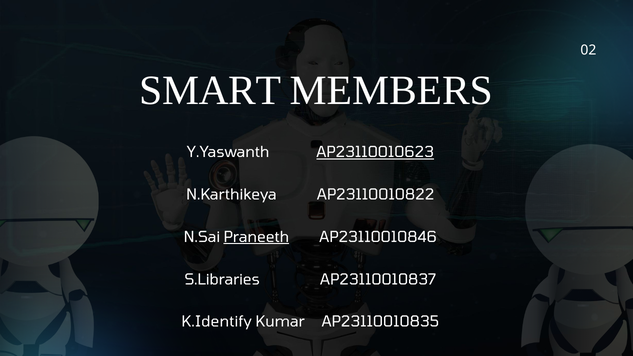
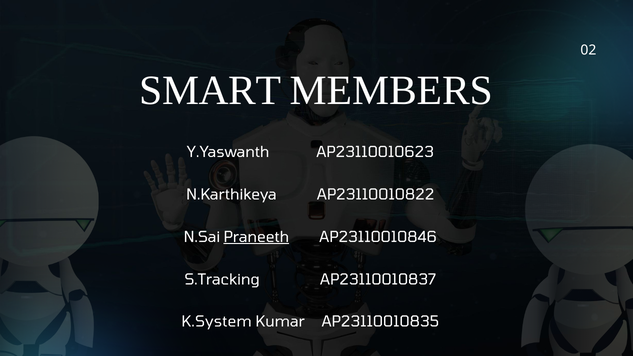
AP23110010623 underline: present -> none
S.Libraries: S.Libraries -> S.Tracking
K.Identify: K.Identify -> K.System
